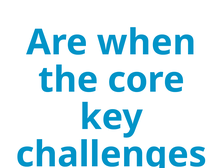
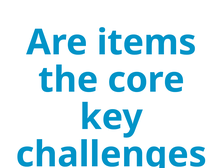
when: when -> items
